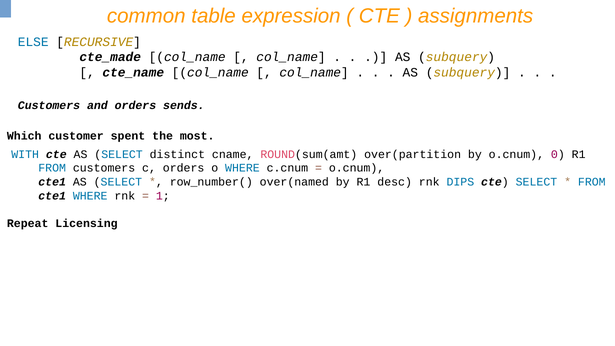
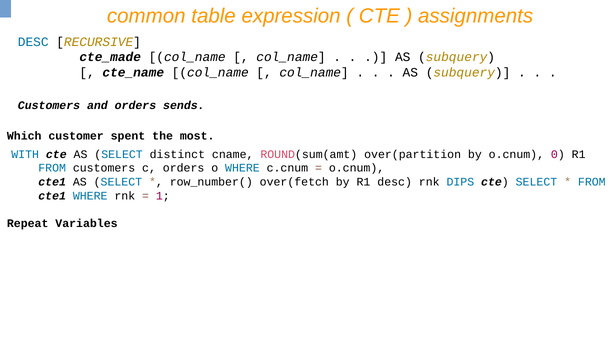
ELSE at (33, 42): ELSE -> DESC
over(named: over(named -> over(fetch
Licensing: Licensing -> Variables
